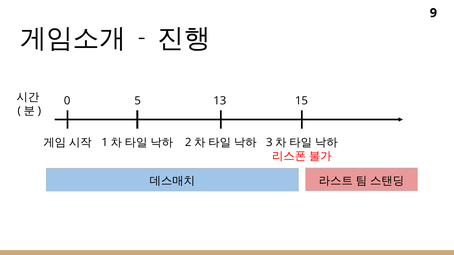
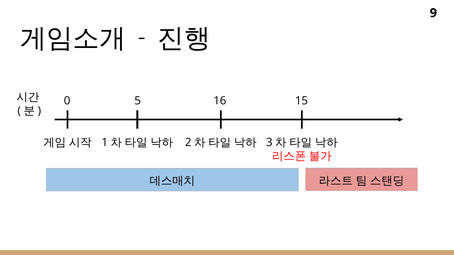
13: 13 -> 16
